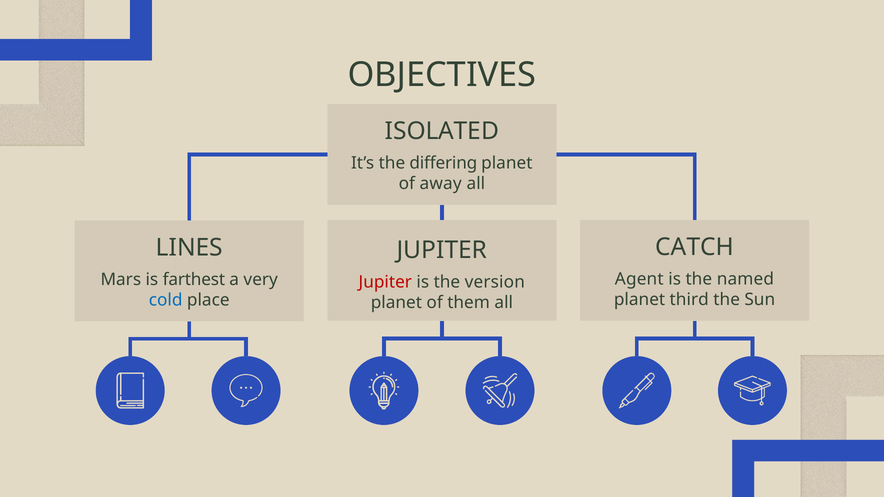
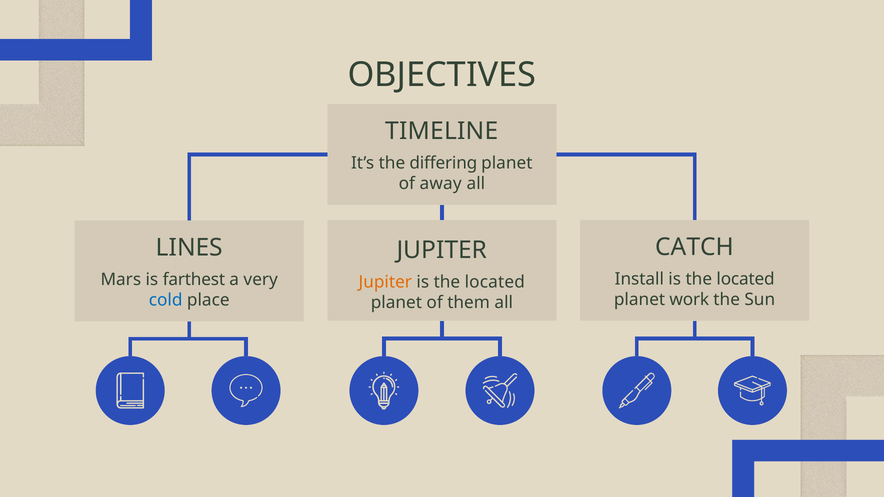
ISOLATED: ISOLATED -> TIMELINE
Agent: Agent -> Install
named at (745, 279): named -> located
Jupiter at (385, 282) colour: red -> orange
version at (495, 282): version -> located
third: third -> work
